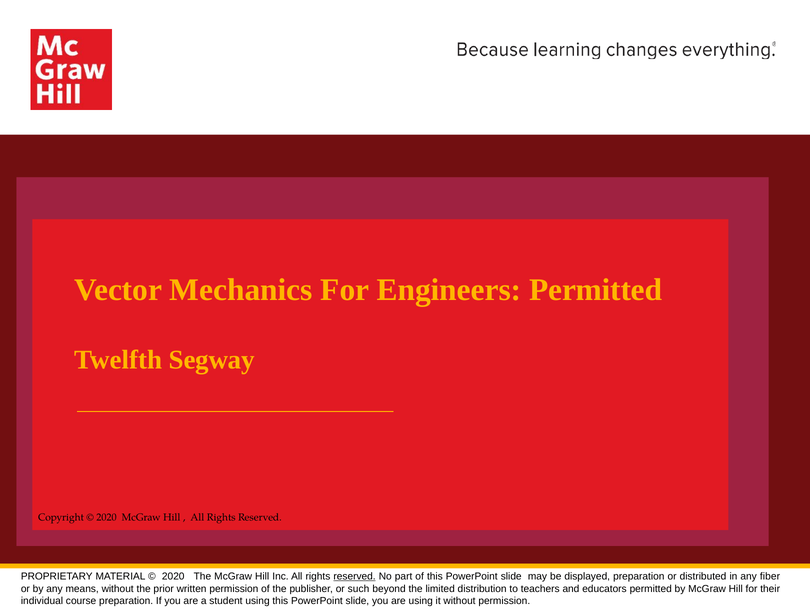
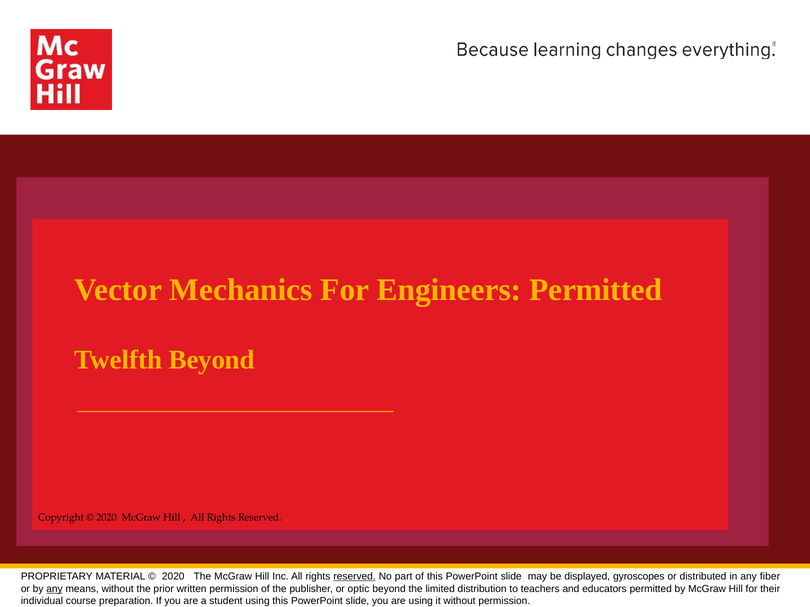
Twelfth Segway: Segway -> Beyond
displayed preparation: preparation -> gyroscopes
any at (54, 589) underline: none -> present
such: such -> optic
